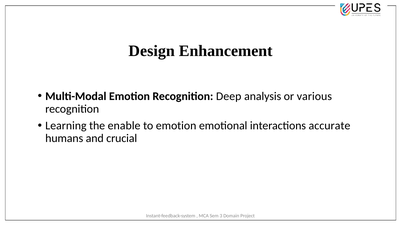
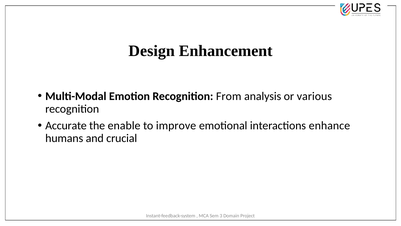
Deep: Deep -> From
Learning: Learning -> Accurate
to emotion: emotion -> improve
accurate: accurate -> enhance
